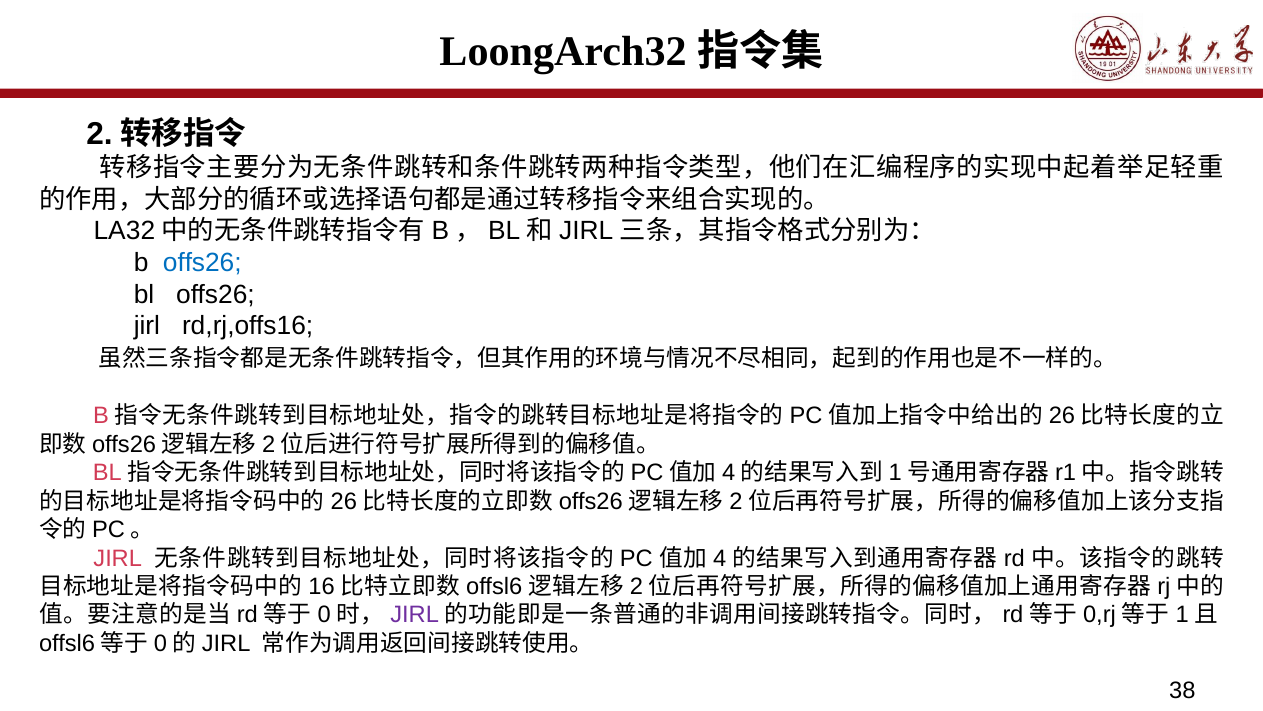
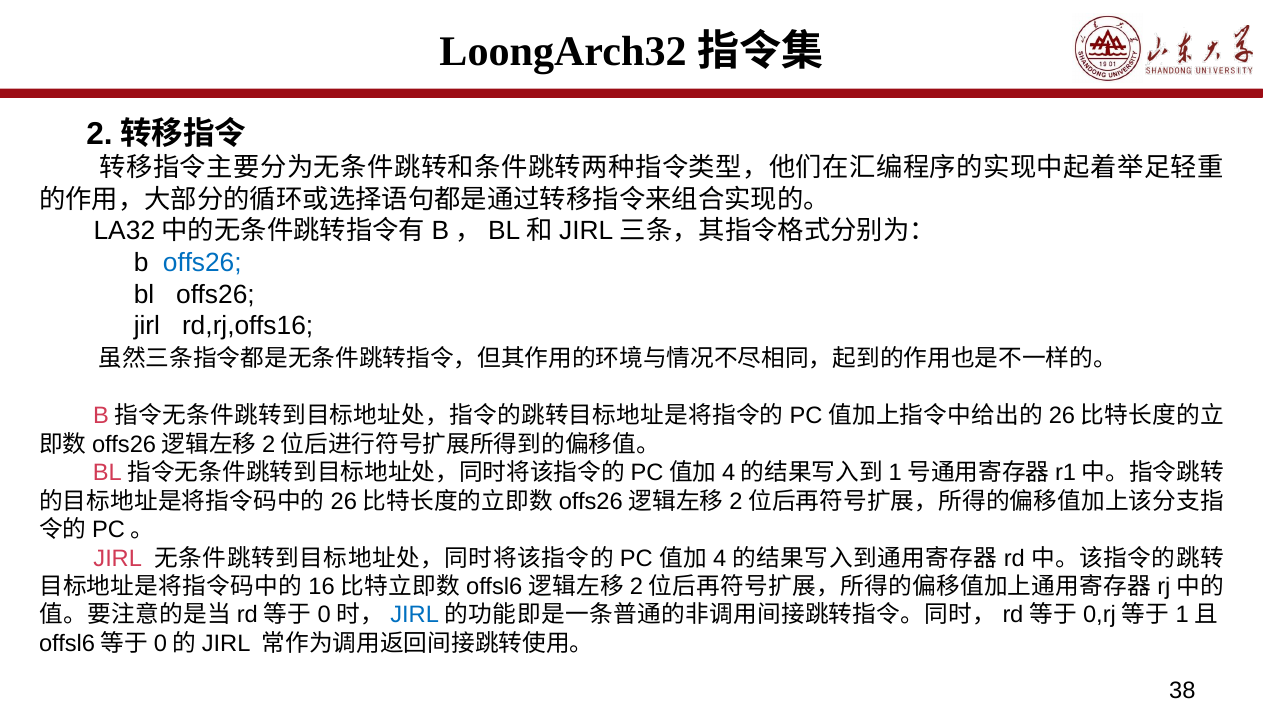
JIRL at (415, 615) colour: purple -> blue
